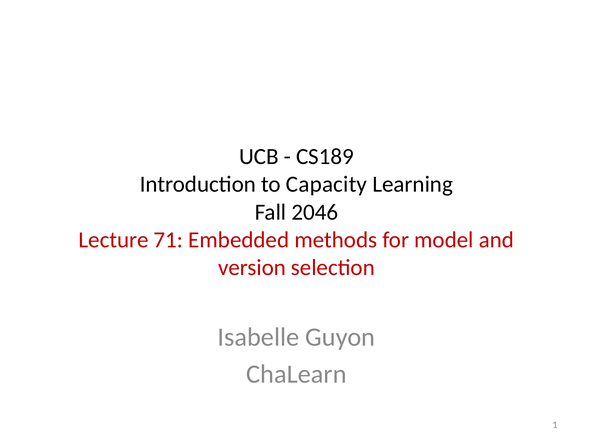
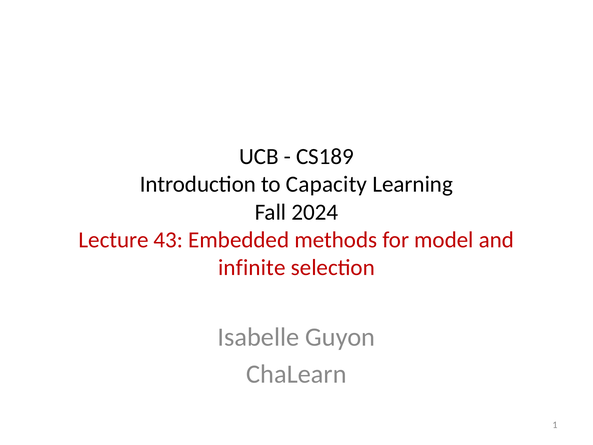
2046: 2046 -> 2024
71: 71 -> 43
version: version -> infinite
